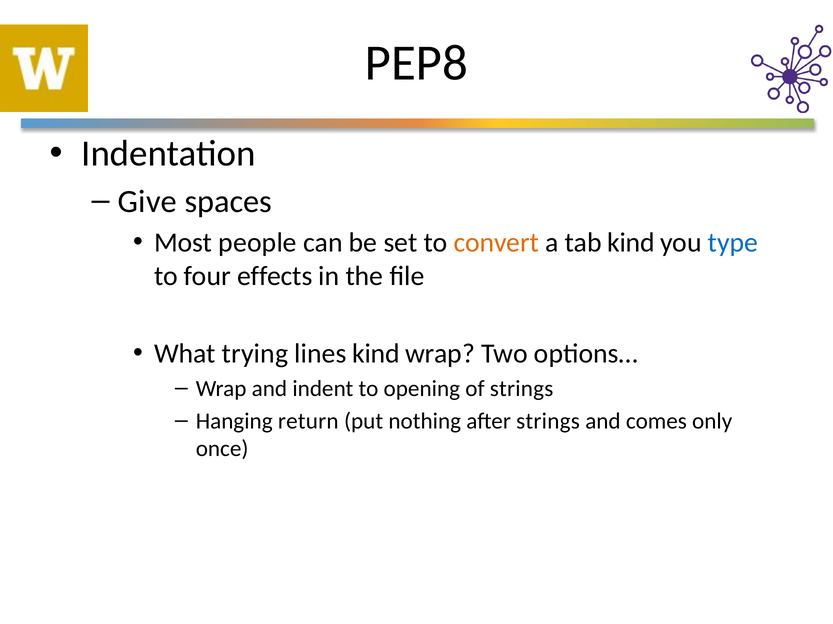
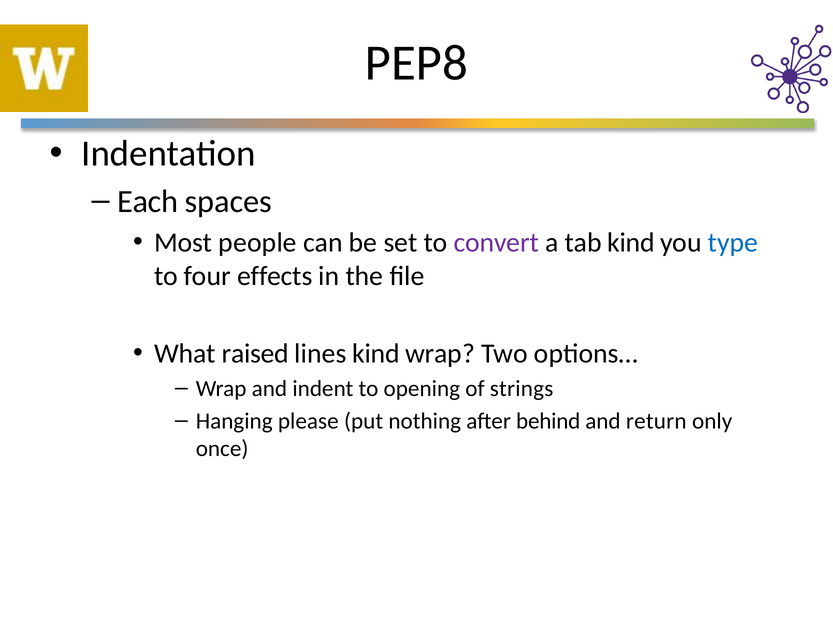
Give: Give -> Each
convert colour: orange -> purple
trying: trying -> raised
return: return -> please
after strings: strings -> behind
comes: comes -> return
